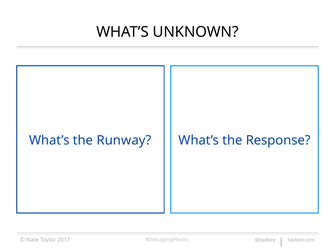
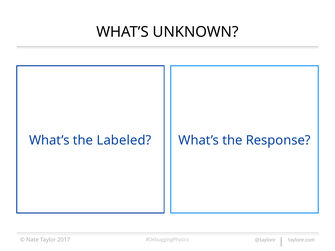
Runway: Runway -> Labeled
